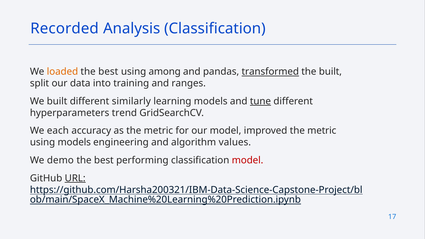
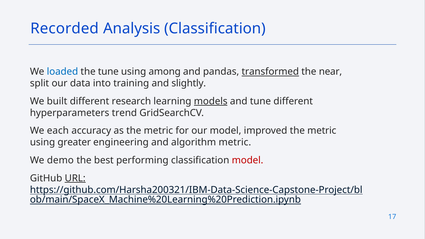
loaded colour: orange -> blue
best at (108, 72): best -> tune
the built: built -> near
ranges: ranges -> slightly
similarly: similarly -> research
models at (211, 101) underline: none -> present
tune at (260, 101) underline: present -> none
using models: models -> greater
algorithm values: values -> metric
